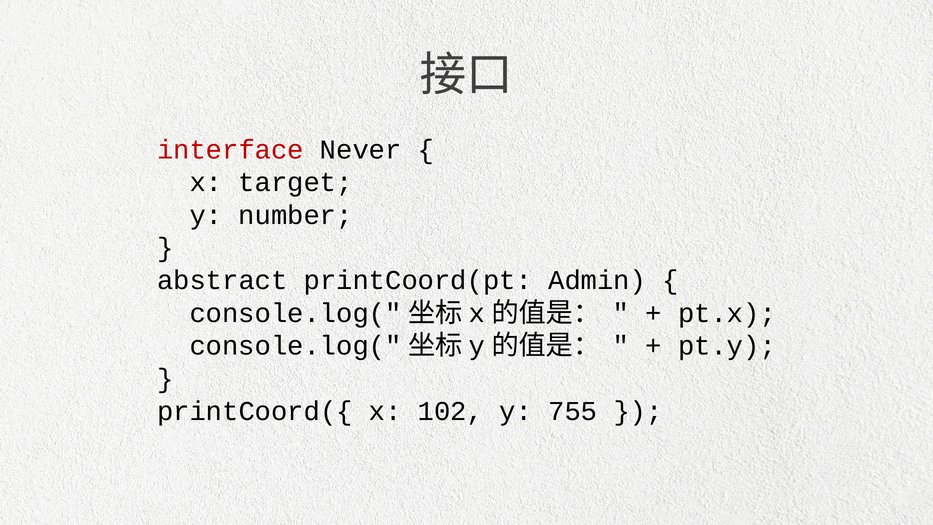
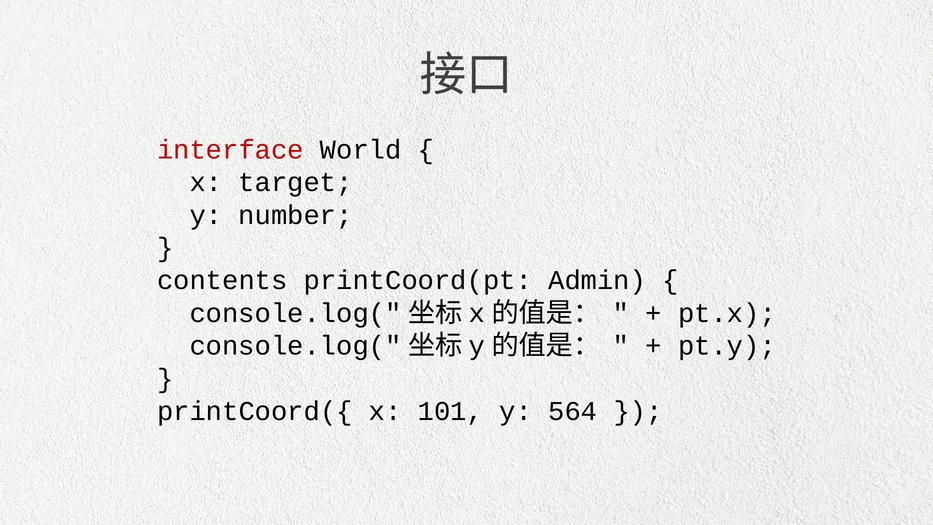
Never: Never -> World
abstract: abstract -> contents
102: 102 -> 101
755: 755 -> 564
